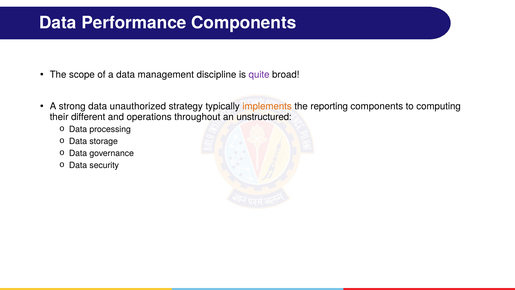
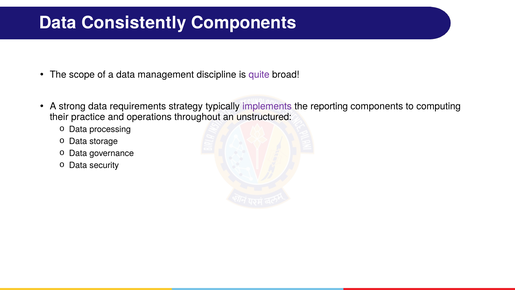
Performance: Performance -> Consistently
unauthorized: unauthorized -> requirements
implements colour: orange -> purple
different: different -> practice
